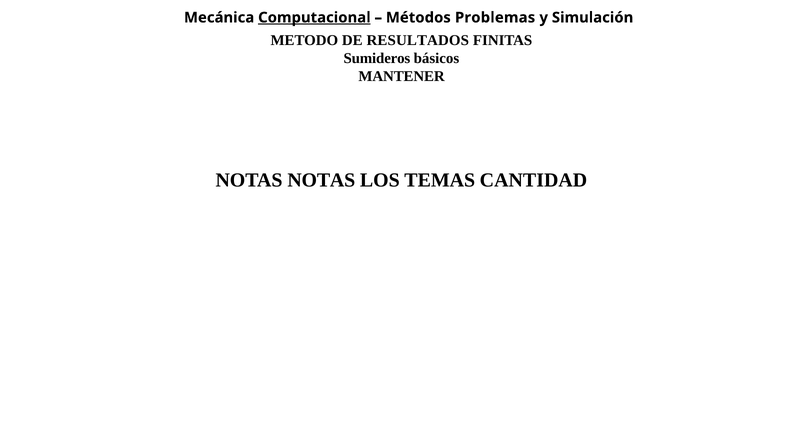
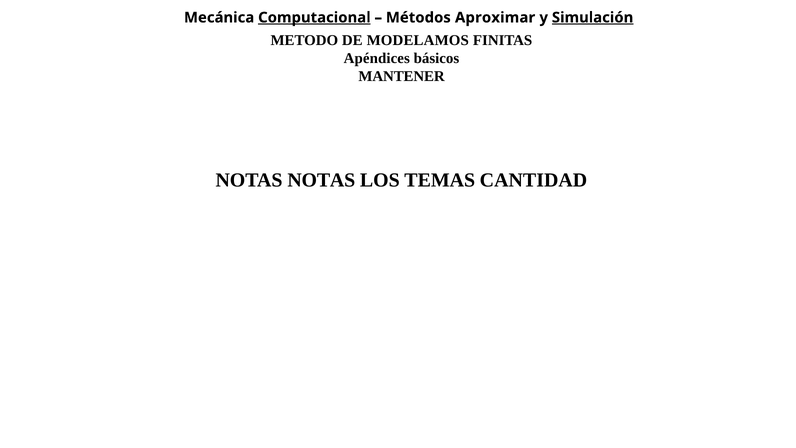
Problemas: Problemas -> Aproximar
Simulación underline: none -> present
RESULTADOS: RESULTADOS -> MODELAMOS
Sumideros: Sumideros -> Apéndices
